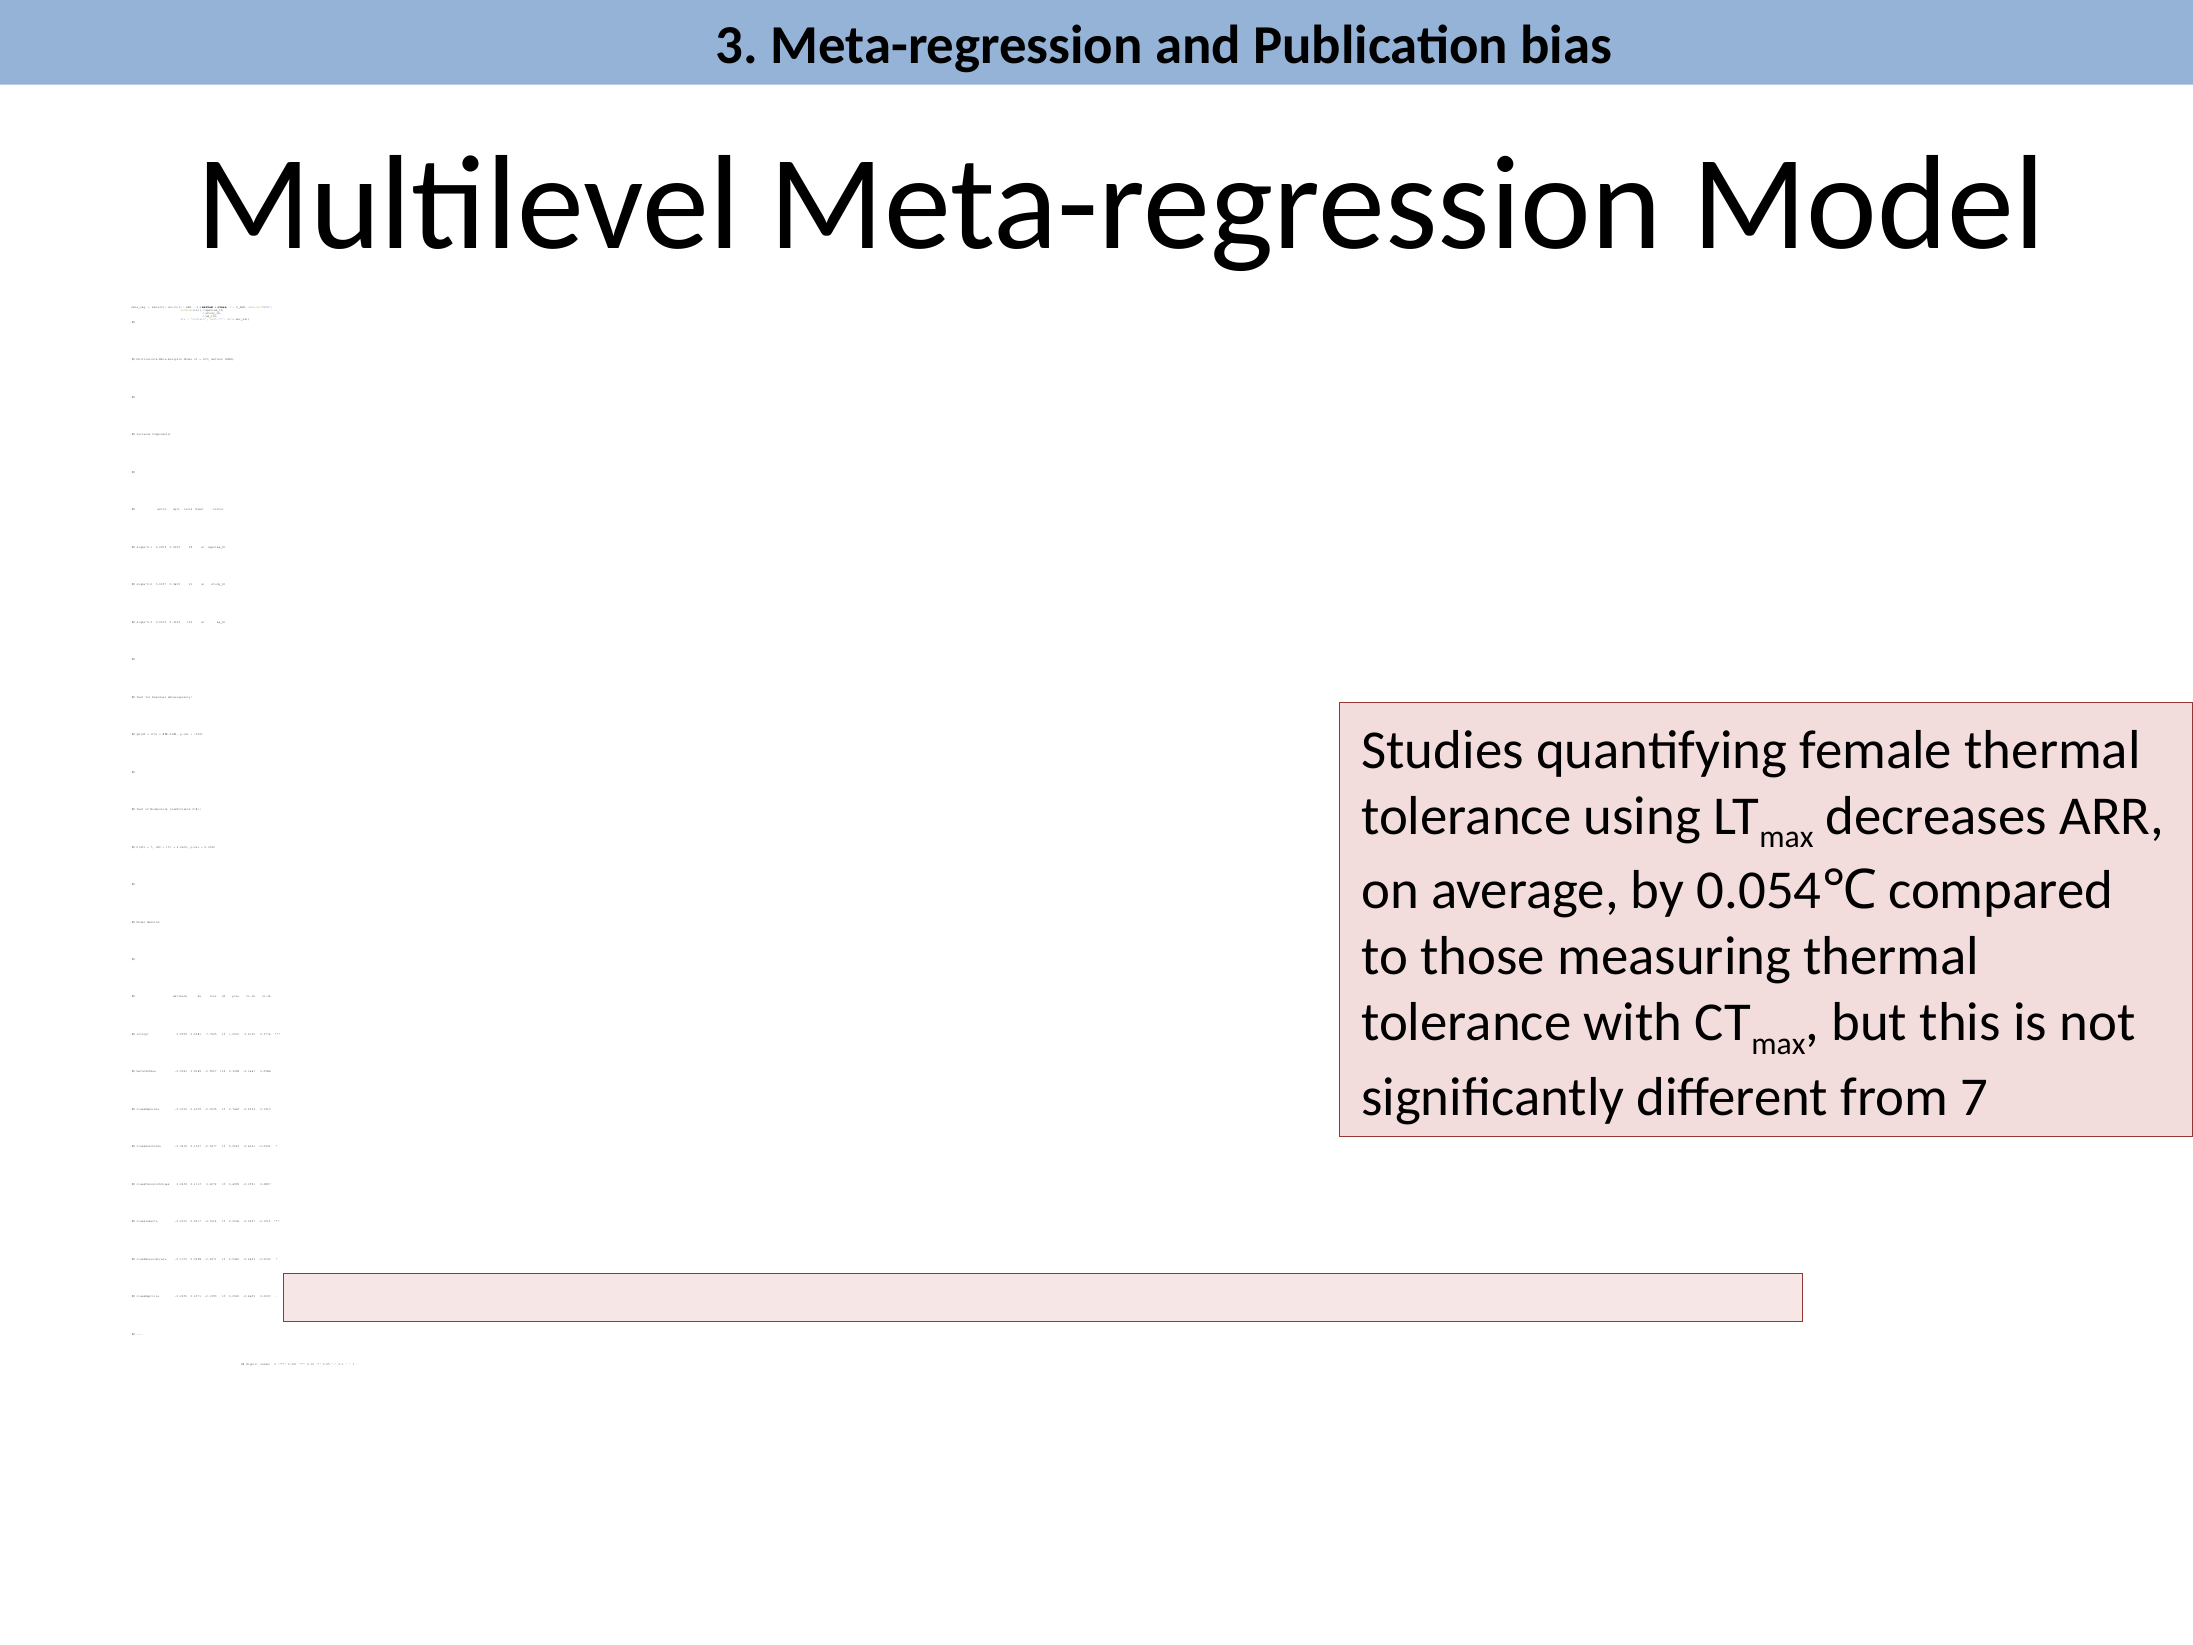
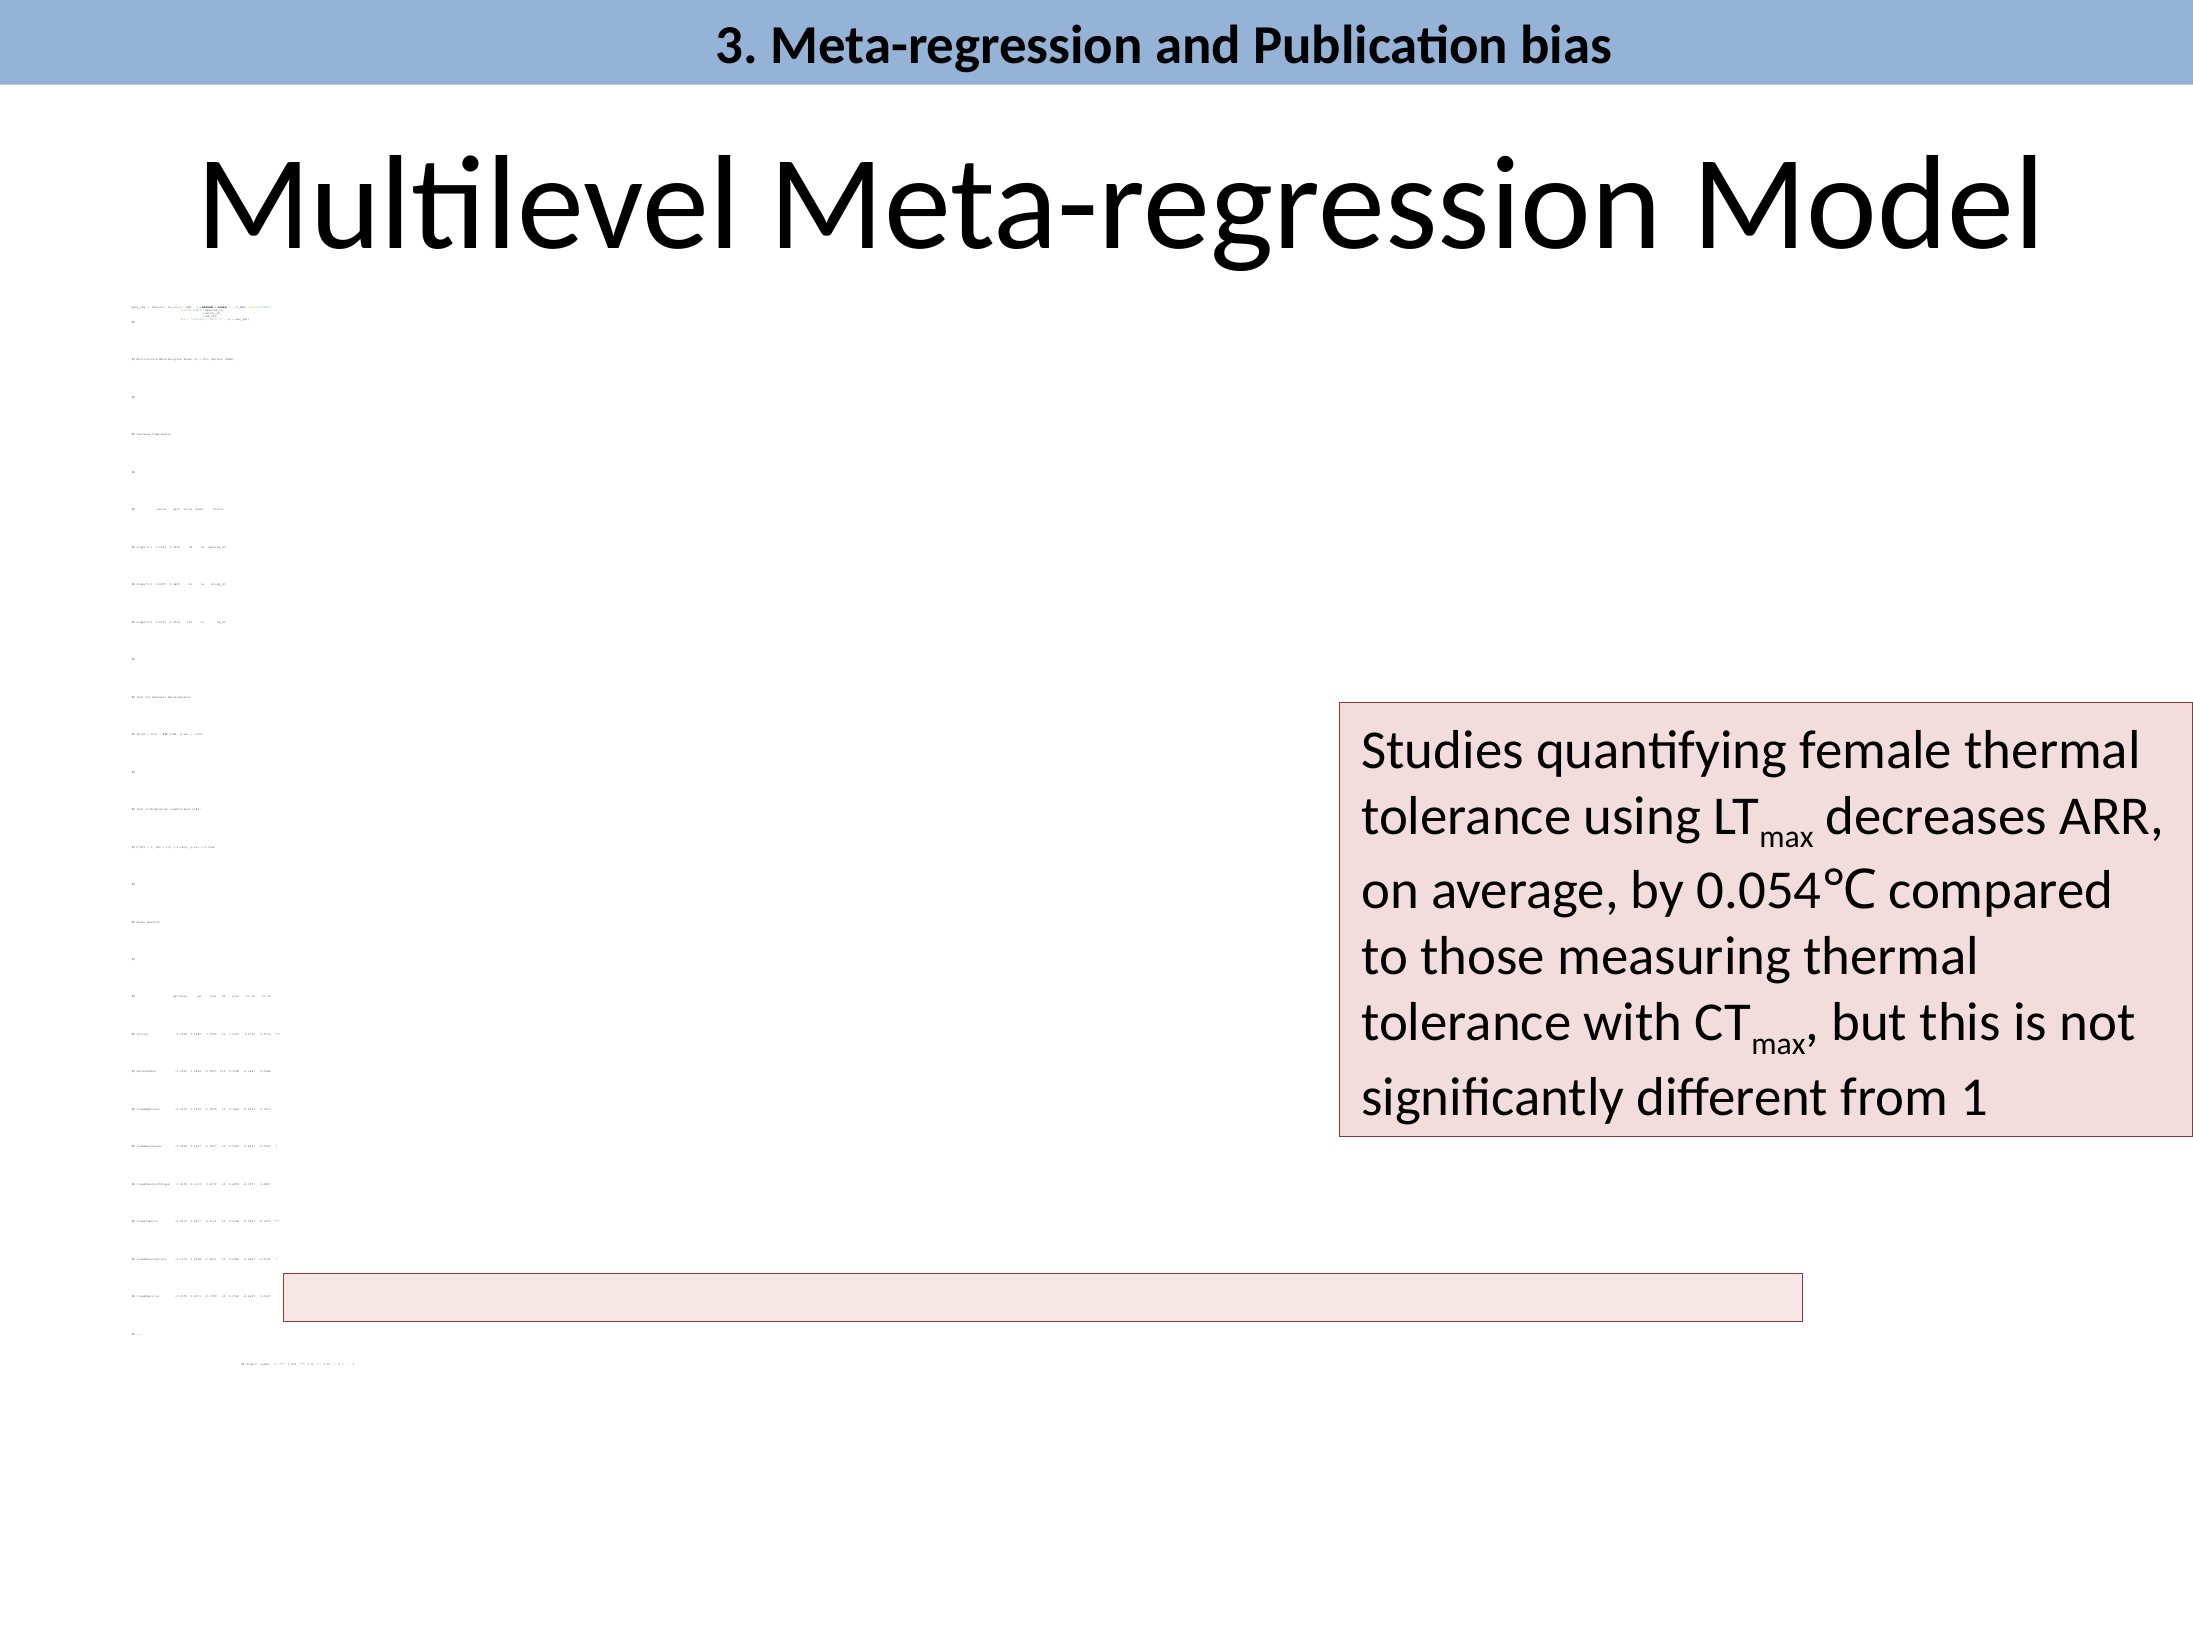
from 7: 7 -> 1
